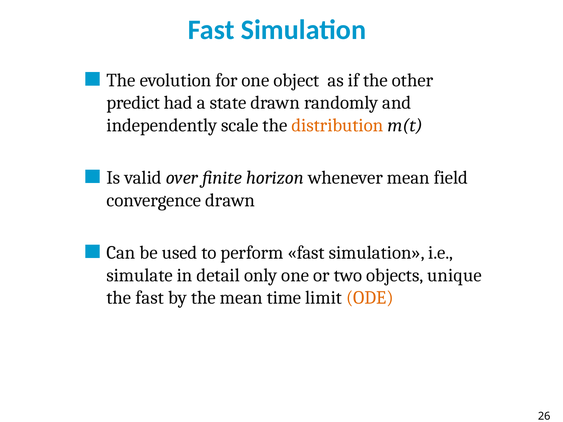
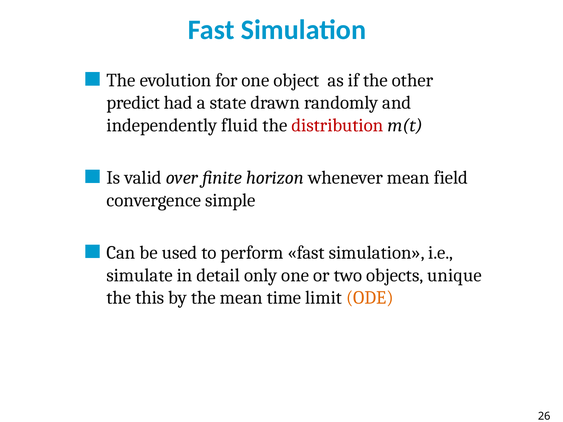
scale: scale -> fluid
distribution colour: orange -> red
convergence drawn: drawn -> simple
the fast: fast -> this
